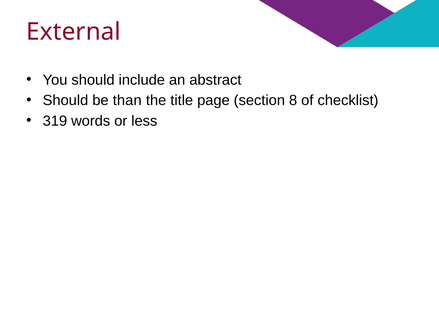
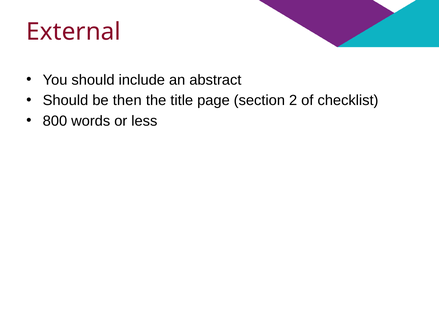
than: than -> then
8: 8 -> 2
319: 319 -> 800
